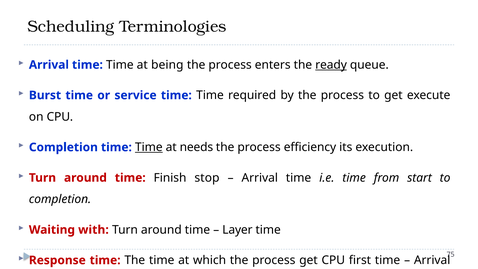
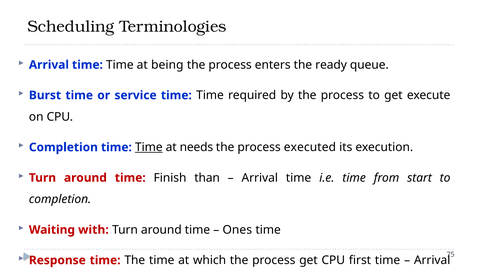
ready underline: present -> none
efficiency: efficiency -> executed
stop: stop -> than
Layer: Layer -> Ones
